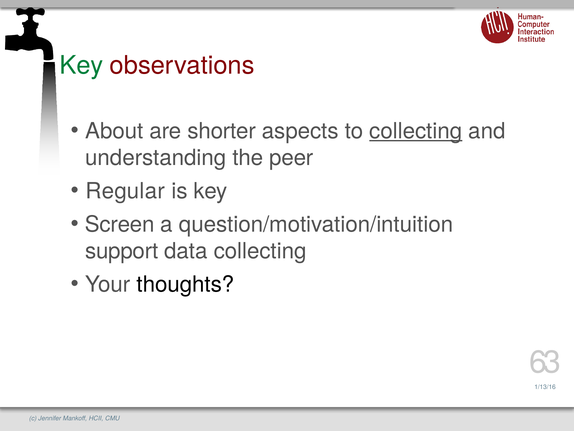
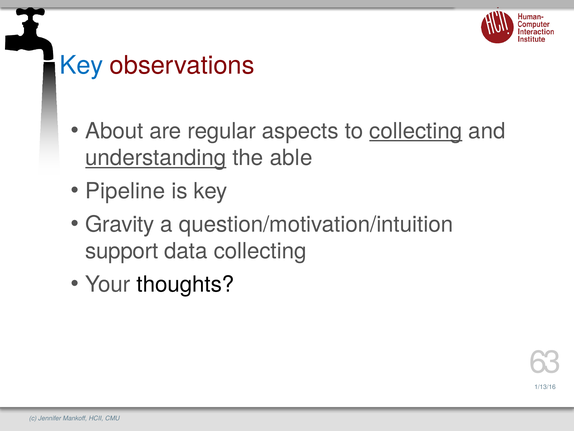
Key at (81, 65) colour: green -> blue
shorter: shorter -> regular
understanding underline: none -> present
peer: peer -> able
Regular: Regular -> Pipeline
Screen: Screen -> Gravity
